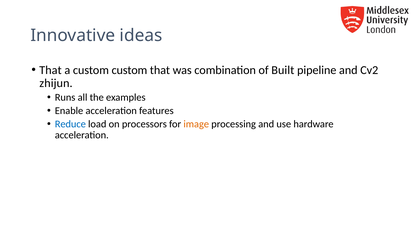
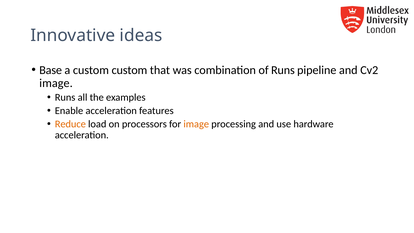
That at (50, 70): That -> Base
of Built: Built -> Runs
zhijun at (56, 83): zhijun -> image
Reduce colour: blue -> orange
